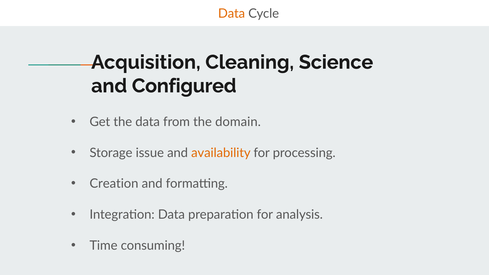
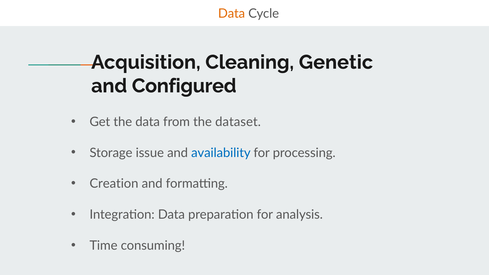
Science: Science -> Genetic
domain: domain -> dataset
availability colour: orange -> blue
